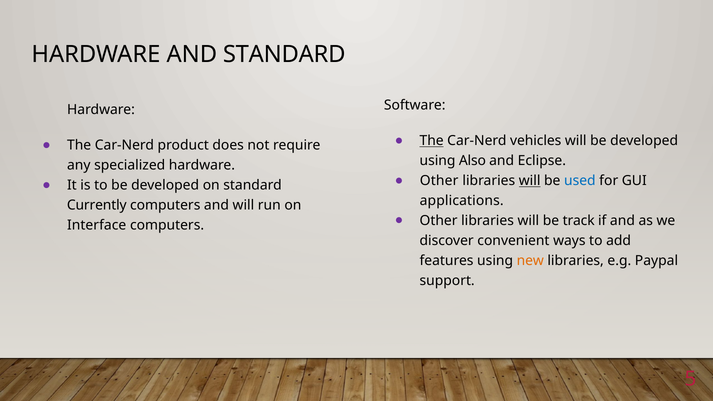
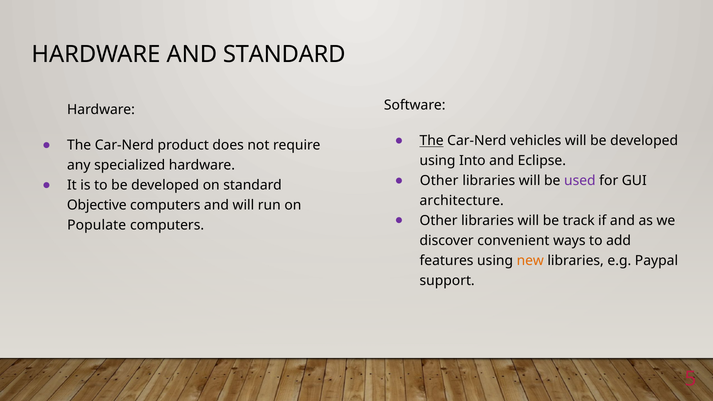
Also: Also -> Into
will at (530, 181) underline: present -> none
used colour: blue -> purple
applications: applications -> architecture
Currently: Currently -> Objective
Interface: Interface -> Populate
